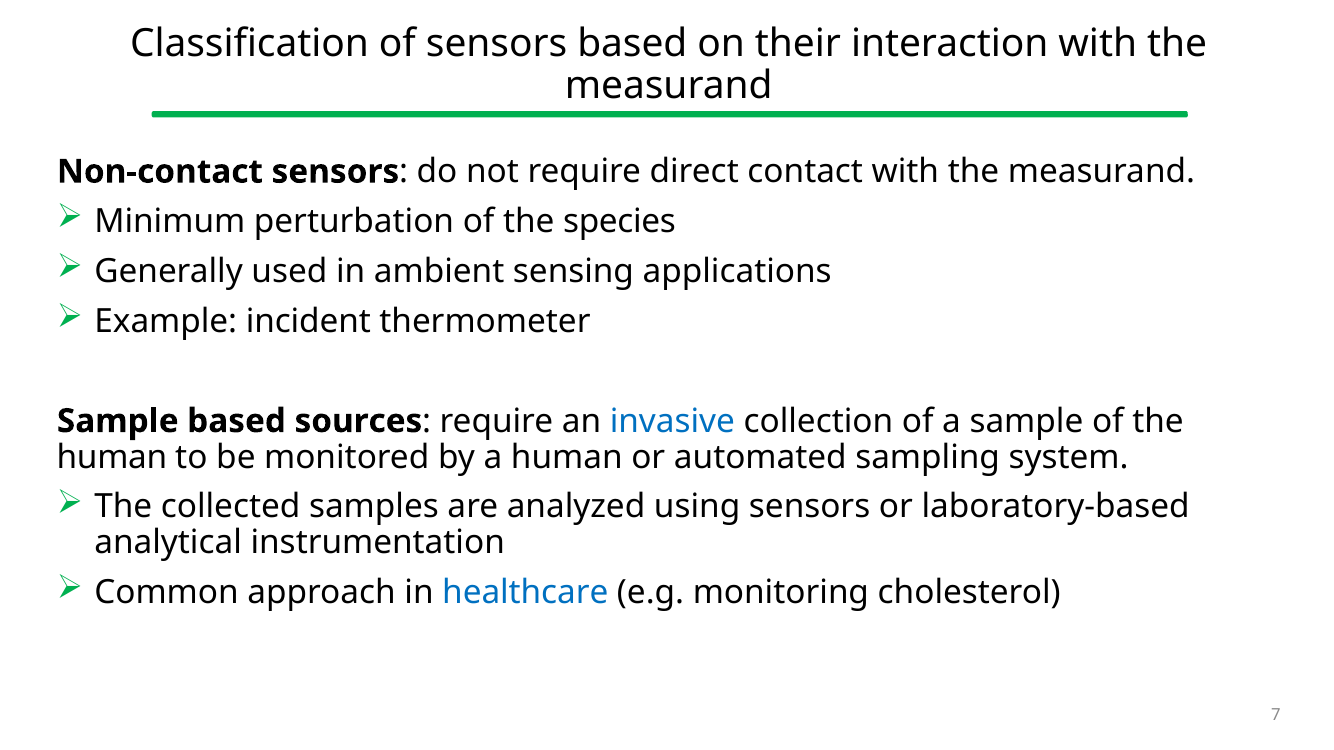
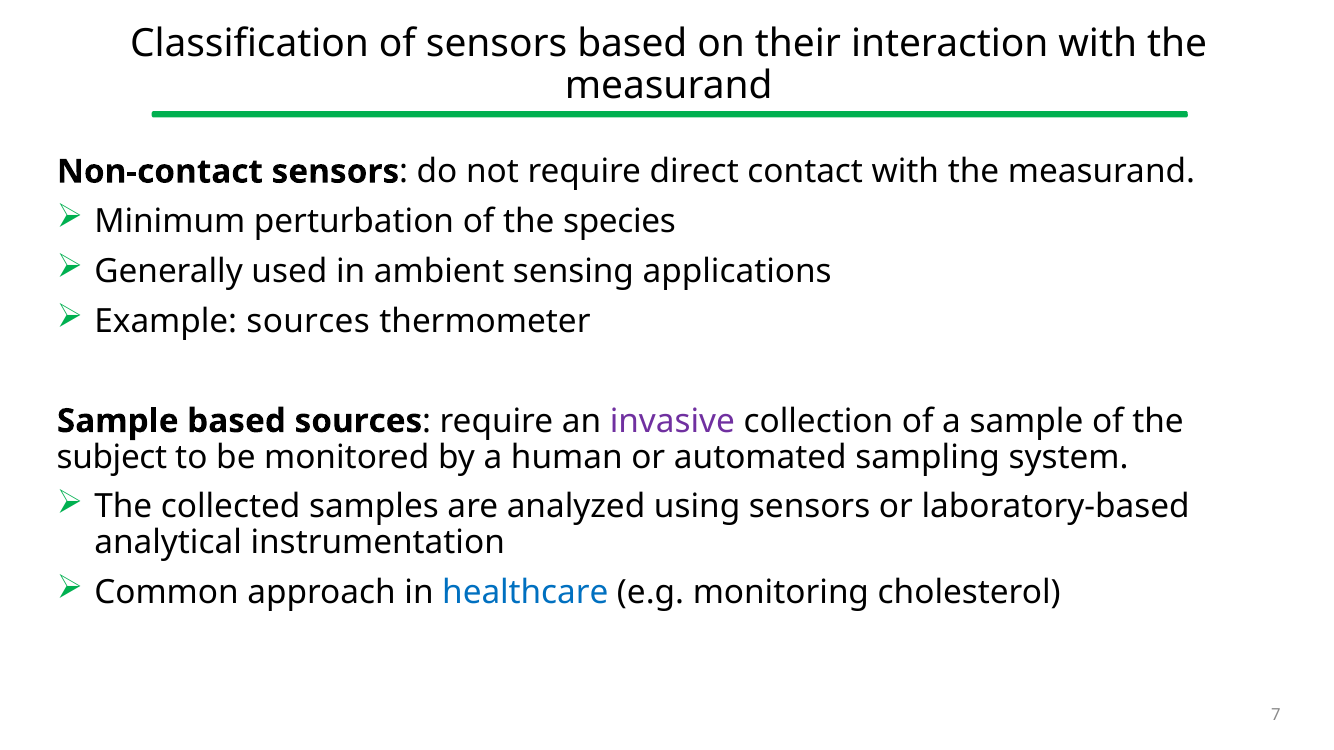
Example incident: incident -> sources
invasive colour: blue -> purple
human at (112, 457): human -> subject
